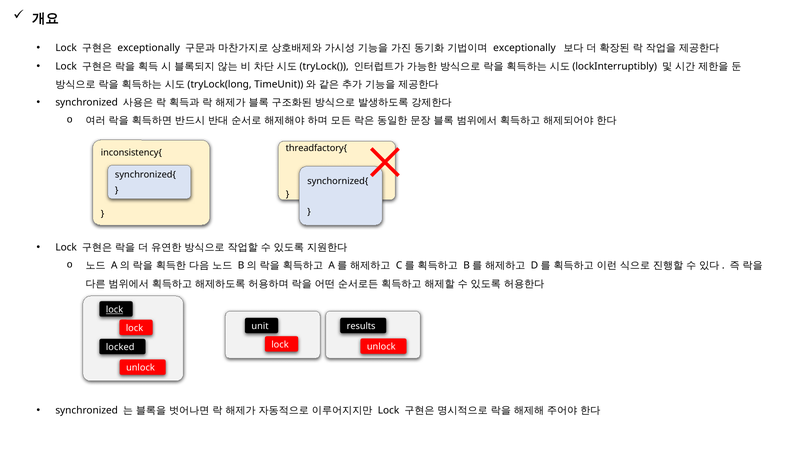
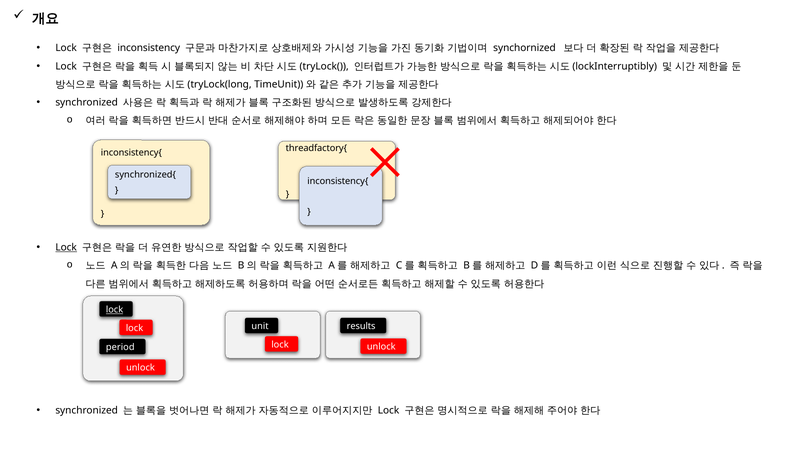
exceptionally at (149, 48): exceptionally -> inconsistency
exceptionally at (524, 48): exceptionally -> synchornized
synchornized{ at (338, 181): synchornized{ -> inconsistency{
Lock at (66, 247) underline: none -> present
locked: locked -> period
